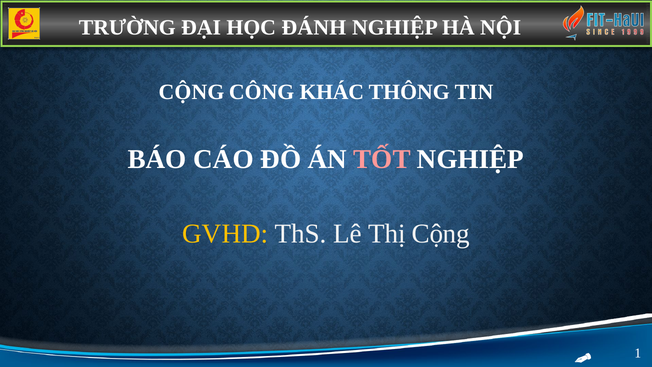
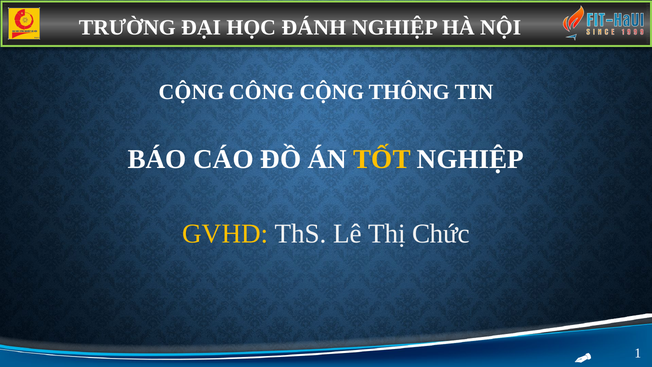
CÔNG KHÁC: KHÁC -> CỘNG
TỐT colour: pink -> yellow
Thị Cộng: Cộng -> Chức
